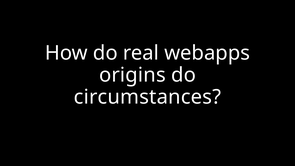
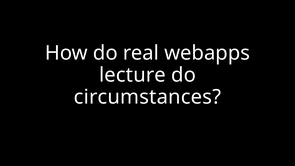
origins: origins -> lecture
